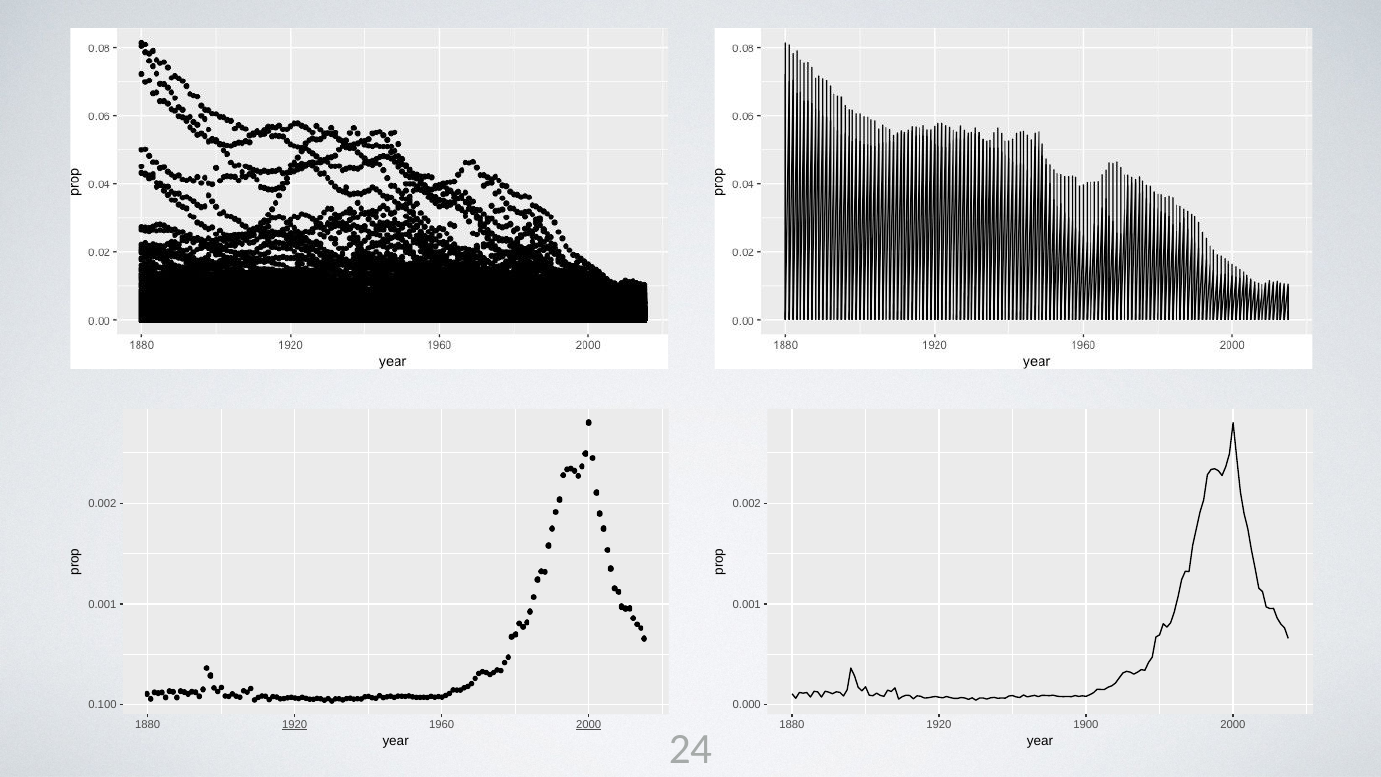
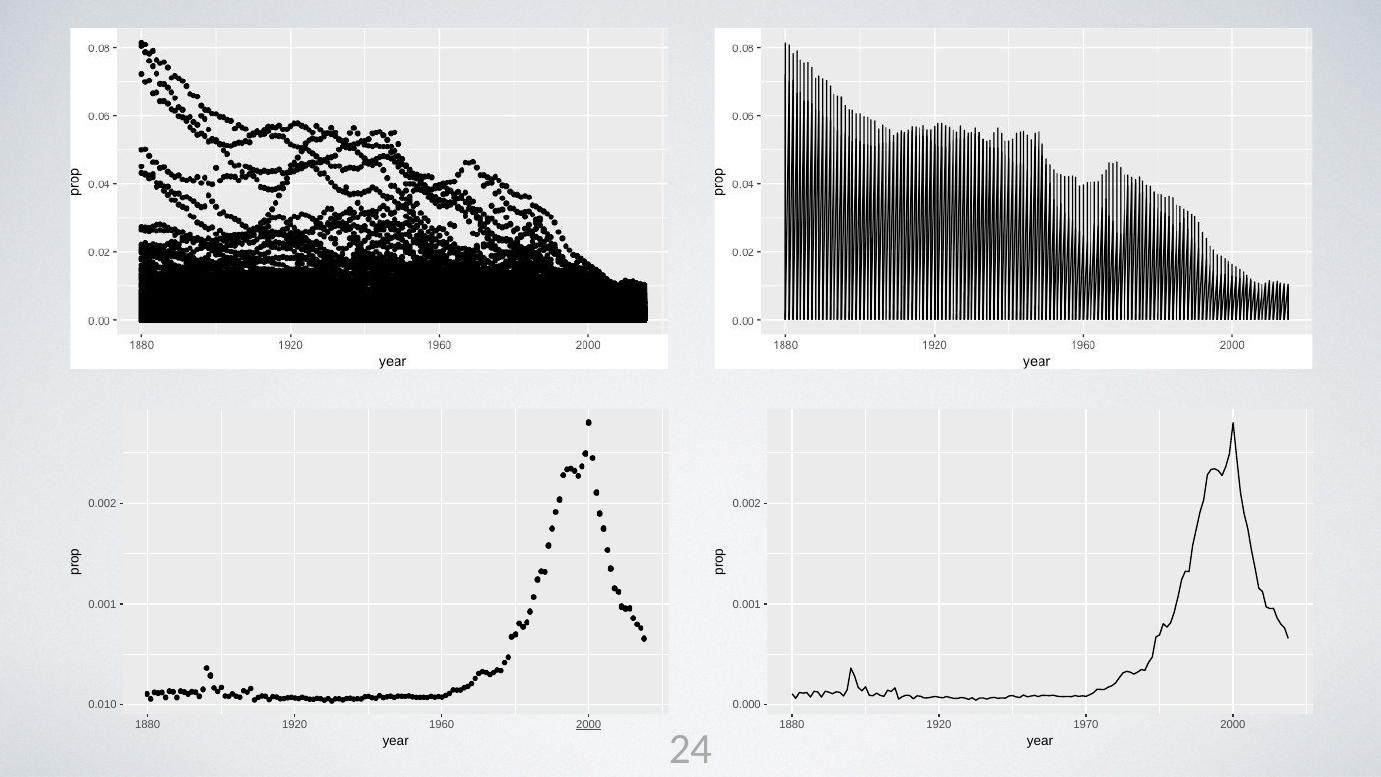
0.100: 0.100 -> 0.010
1920 at (295, 725) underline: present -> none
1900: 1900 -> 1970
